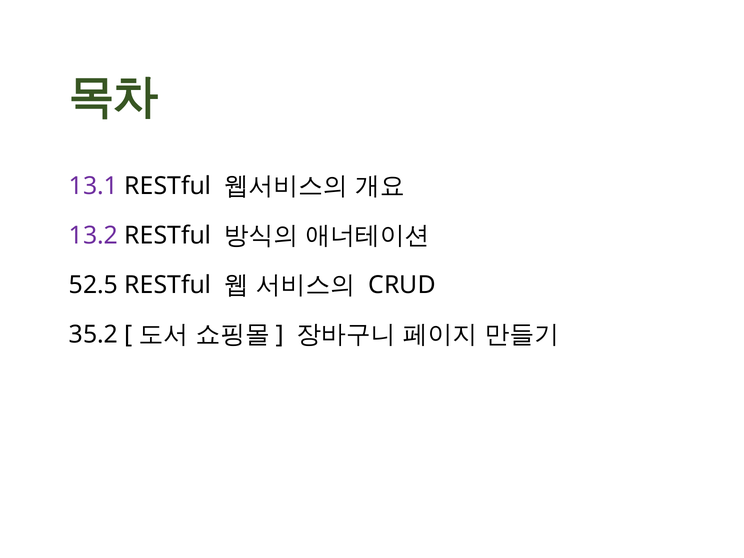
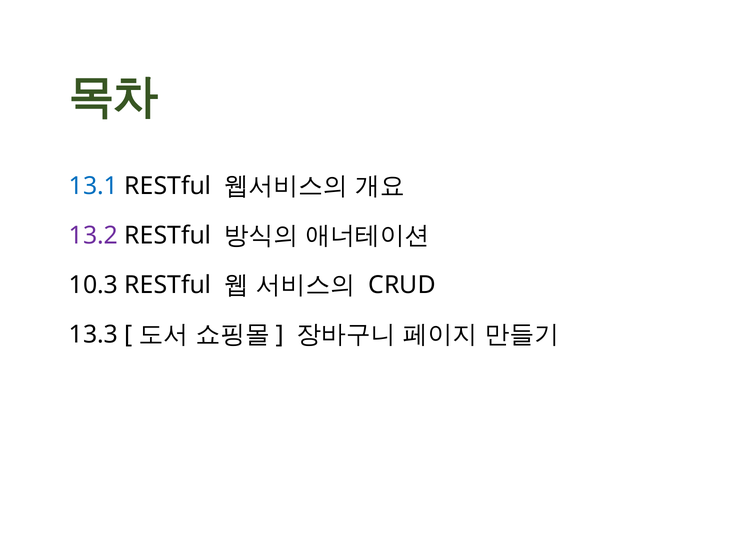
13.1 colour: purple -> blue
52.5: 52.5 -> 10.3
35.2: 35.2 -> 13.3
